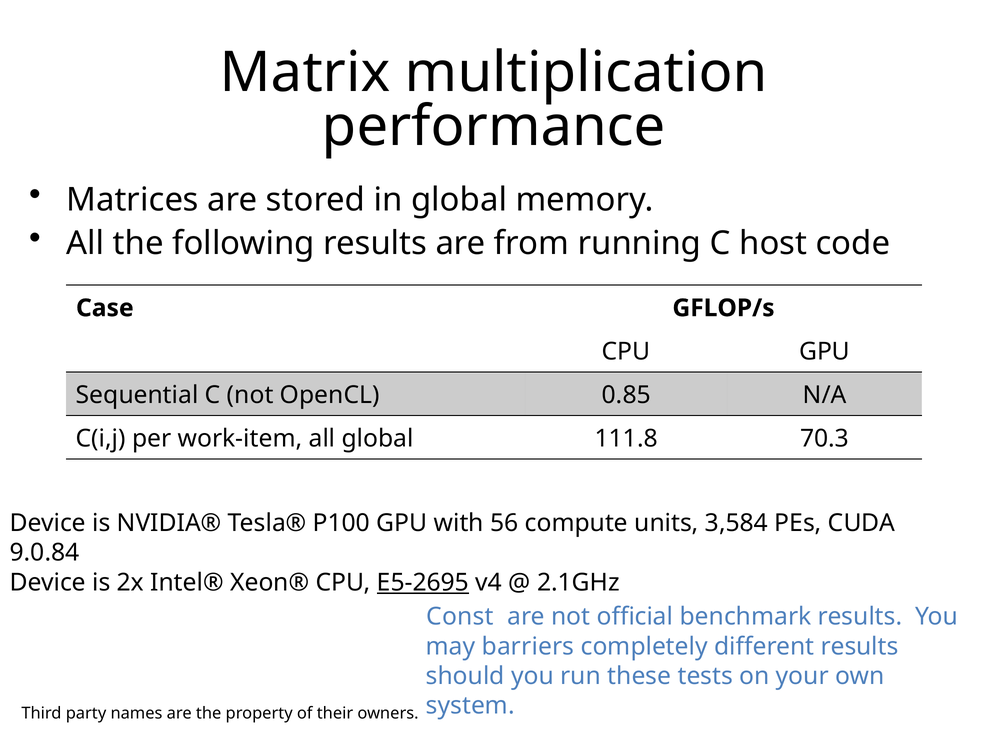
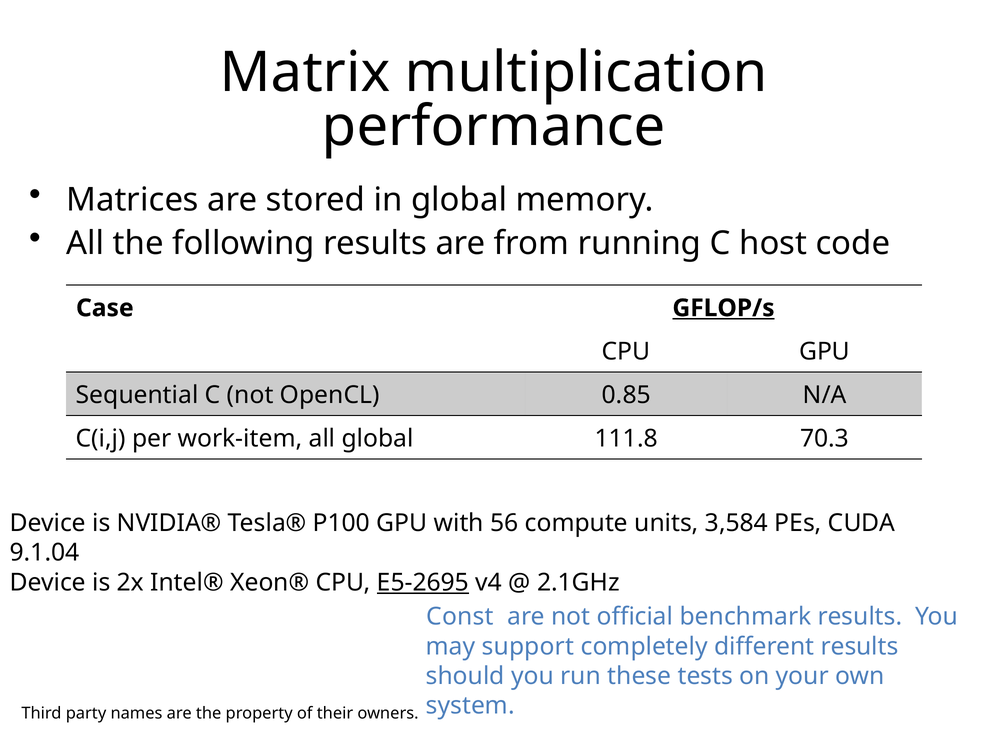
GFLOP/s underline: none -> present
9.0.84: 9.0.84 -> 9.1.04
barriers: barriers -> support
